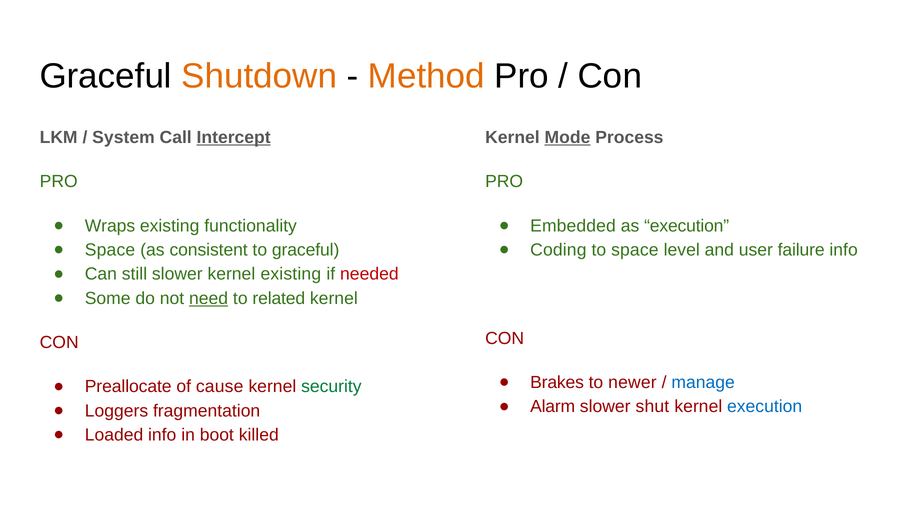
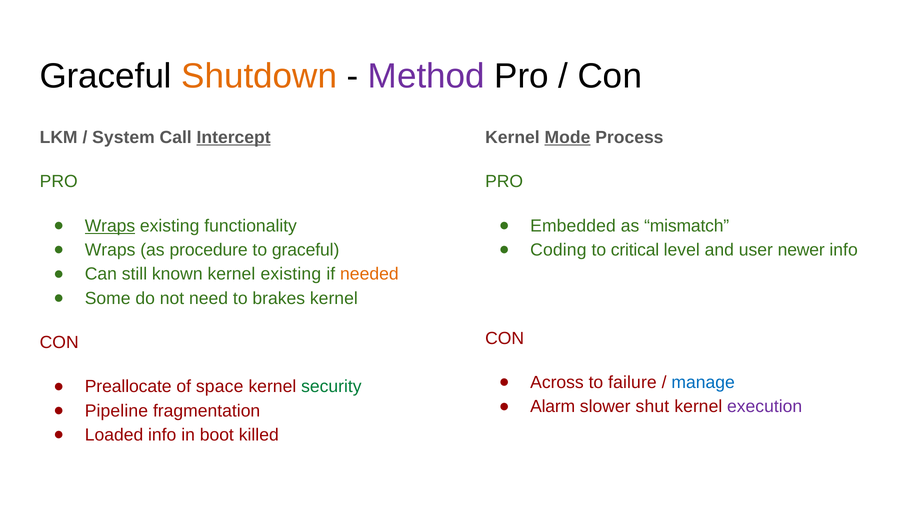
Method colour: orange -> purple
Wraps at (110, 226) underline: none -> present
as execution: execution -> mismatch
Space at (110, 250): Space -> Wraps
consistent: consistent -> procedure
to space: space -> critical
failure: failure -> newer
still slower: slower -> known
needed colour: red -> orange
need underline: present -> none
related: related -> brakes
Brakes: Brakes -> Across
newer: newer -> failure
cause: cause -> space
execution at (765, 407) colour: blue -> purple
Loggers: Loggers -> Pipeline
